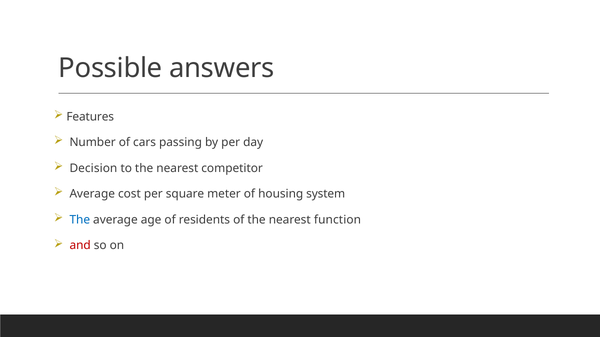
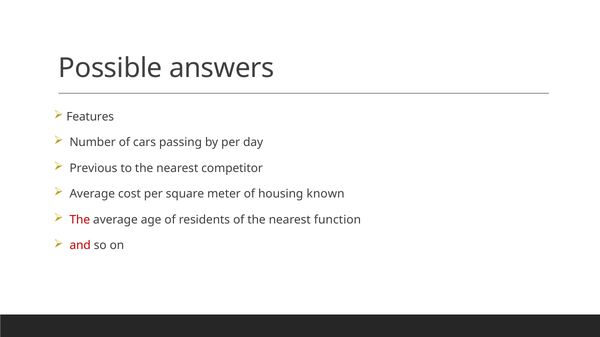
Decision: Decision -> Previous
system: system -> known
The at (80, 220) colour: blue -> red
